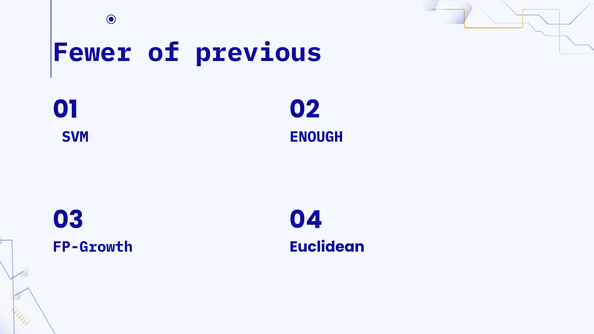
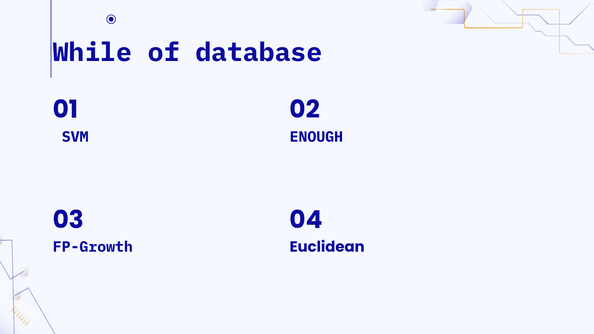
Fewer: Fewer -> While
previous: previous -> database
